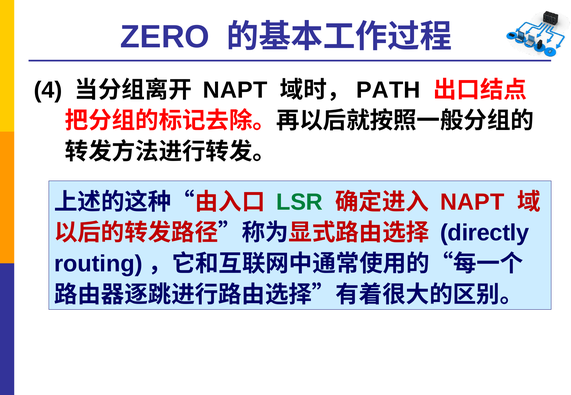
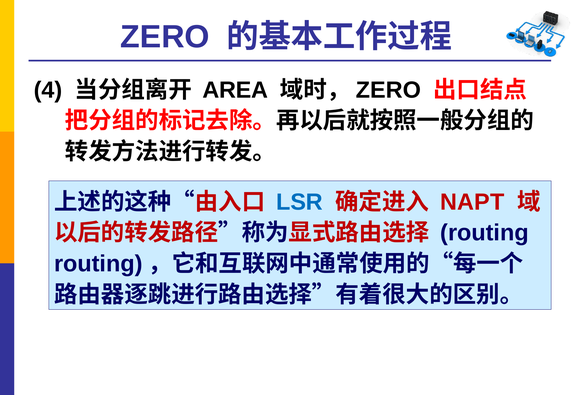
NAPT at (235, 90): NAPT -> AREA
PATH at (388, 90): PATH -> ZERO
LSR colour: green -> blue
directly at (485, 233): directly -> routing
